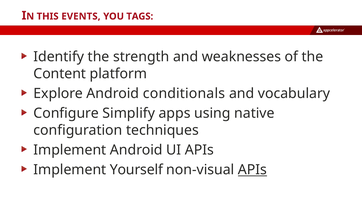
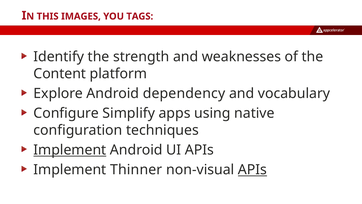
EVENTS: EVENTS -> IMAGES
conditionals: conditionals -> dependency
Implement at (70, 150) underline: none -> present
Yourself: Yourself -> Thinner
